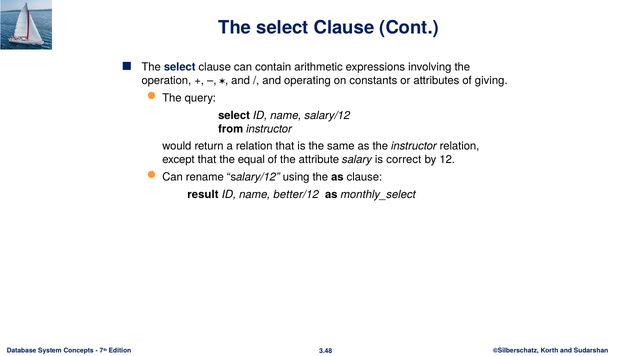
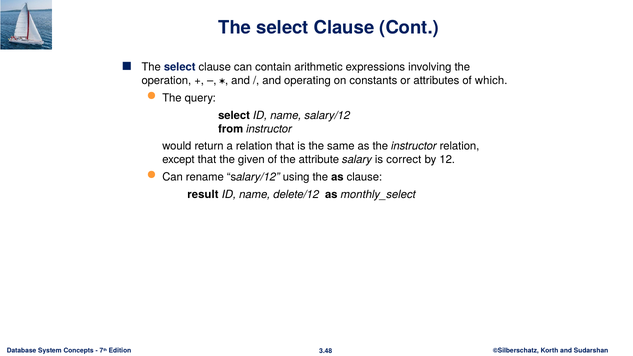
giving: giving -> which
equal: equal -> given
better/12: better/12 -> delete/12
